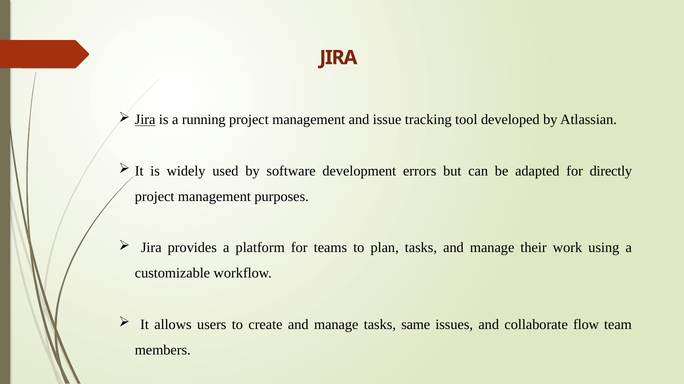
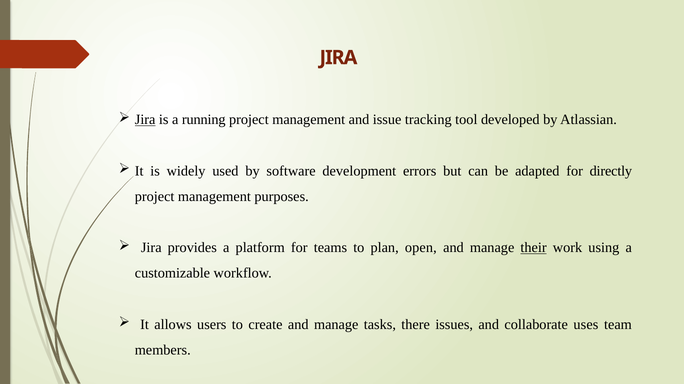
plan tasks: tasks -> open
their underline: none -> present
same: same -> there
flow: flow -> uses
